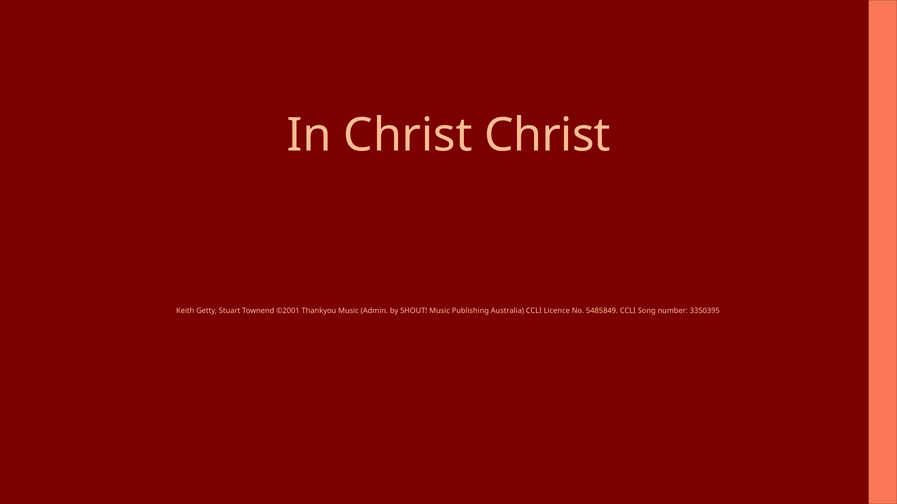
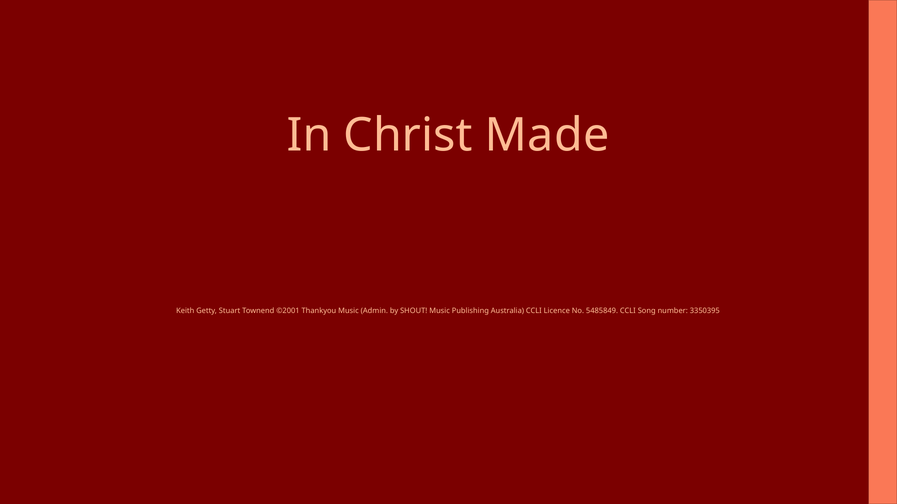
Christ Christ: Christ -> Made
